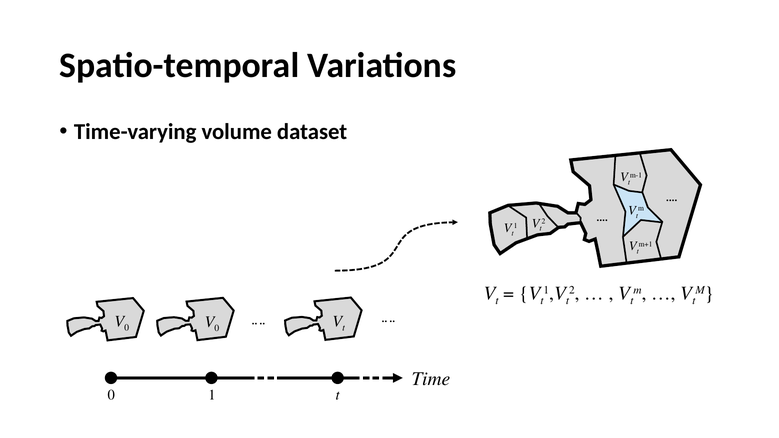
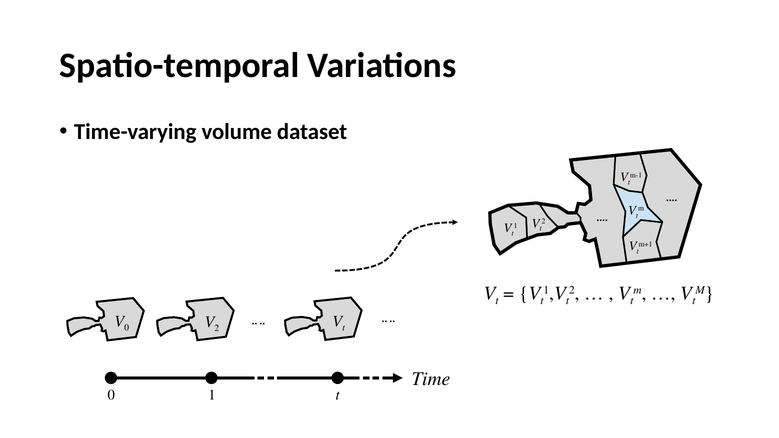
0 at (217, 328): 0 -> 2
